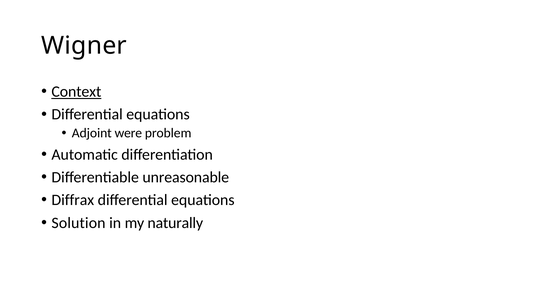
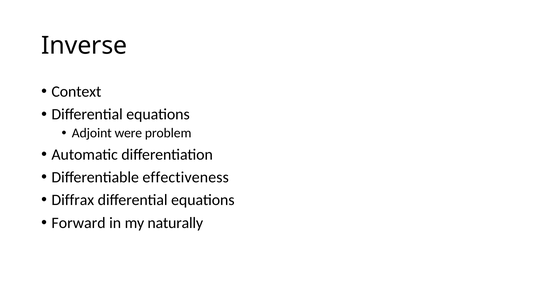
Wigner: Wigner -> Inverse
Context underline: present -> none
unreasonable: unreasonable -> effectiveness
Solution: Solution -> Forward
